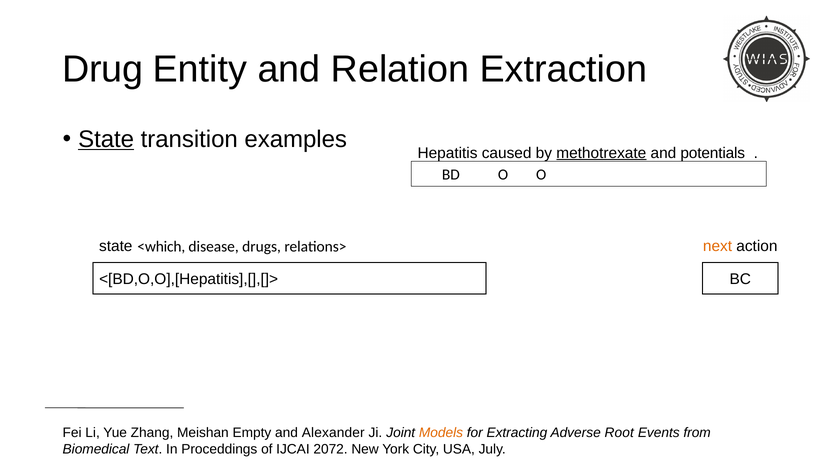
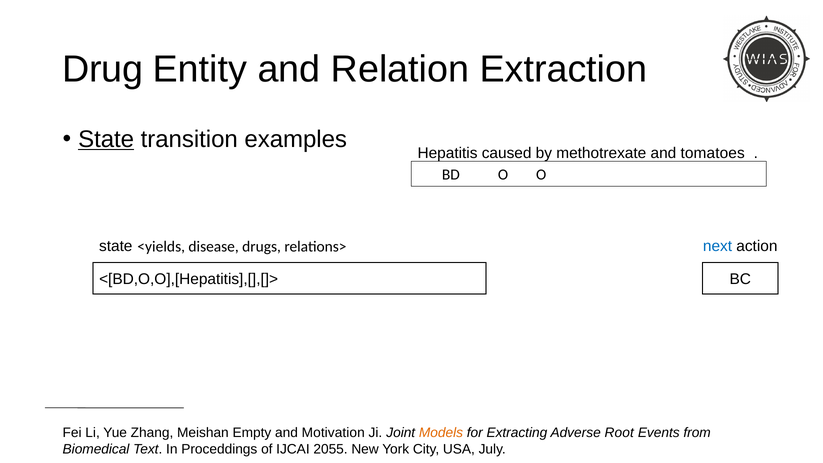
methotrexate underline: present -> none
potentials: potentials -> tomatoes
next colour: orange -> blue
<which: <which -> <yields
Alexander: Alexander -> Motivation
2072: 2072 -> 2055
